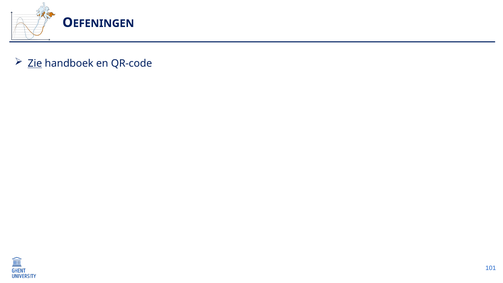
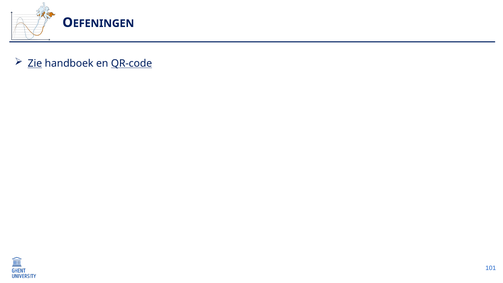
QR-code underline: none -> present
